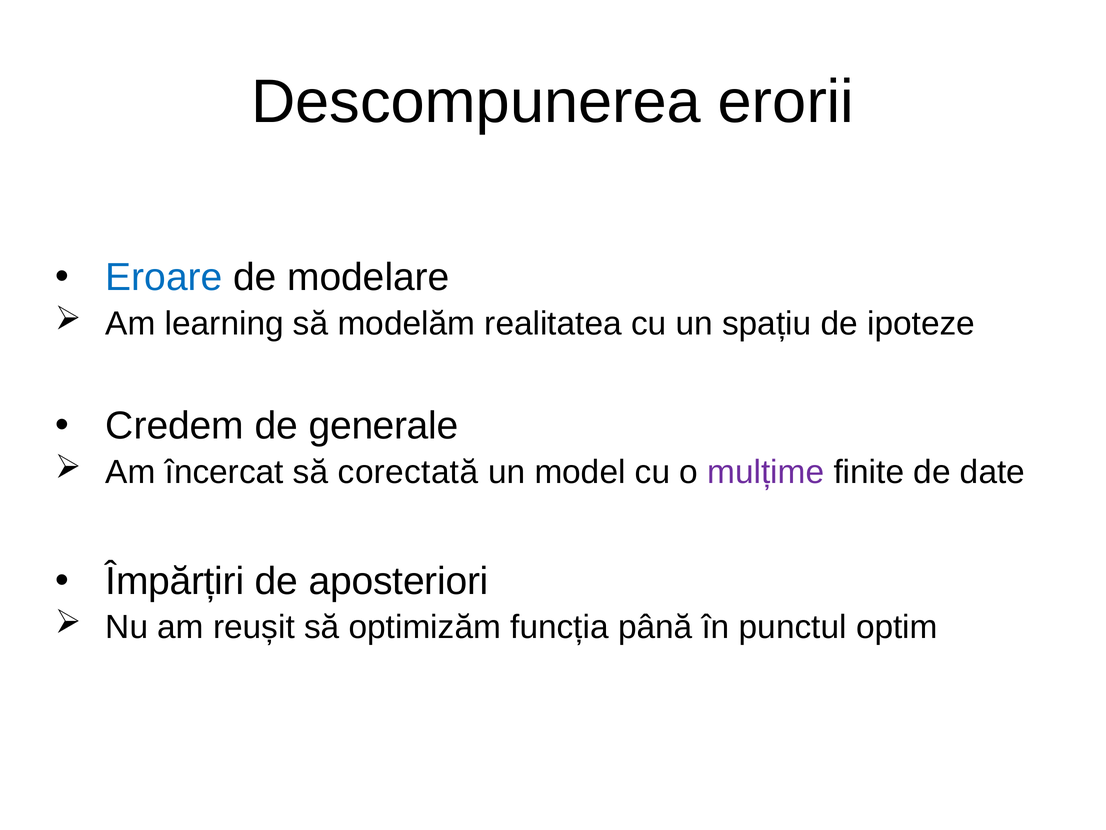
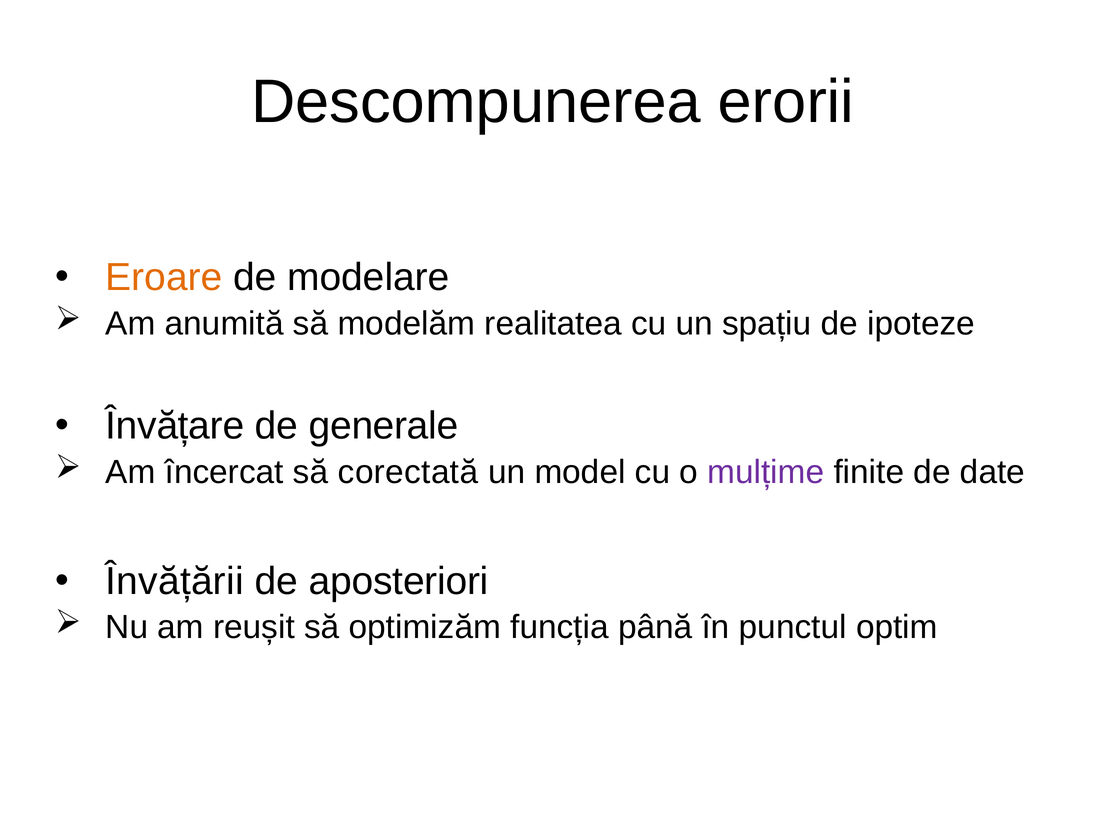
Eroare colour: blue -> orange
learning: learning -> anumită
Credem: Credem -> Învățare
Împărțiri: Împărțiri -> Învățării
